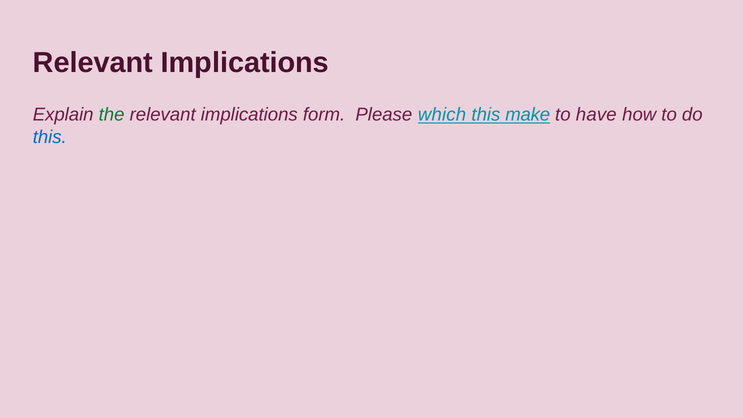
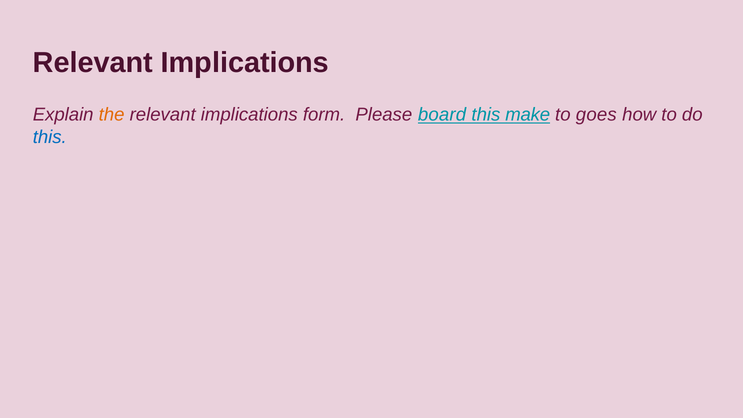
the colour: green -> orange
which: which -> board
have: have -> goes
